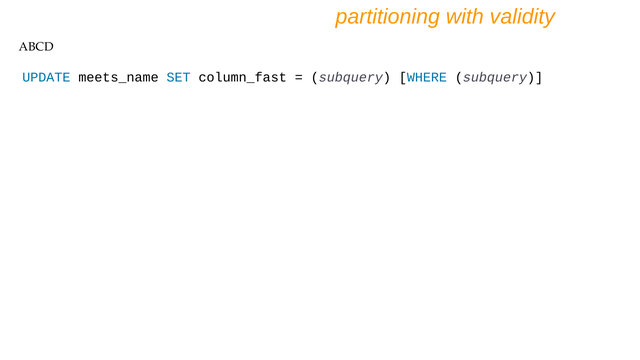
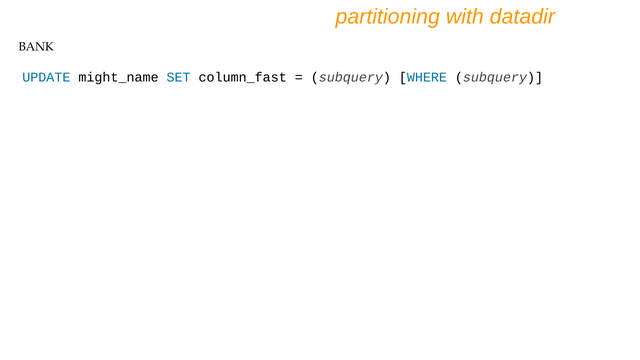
validity: validity -> datadir
ABCD: ABCD -> BANK
meets_name: meets_name -> might_name
